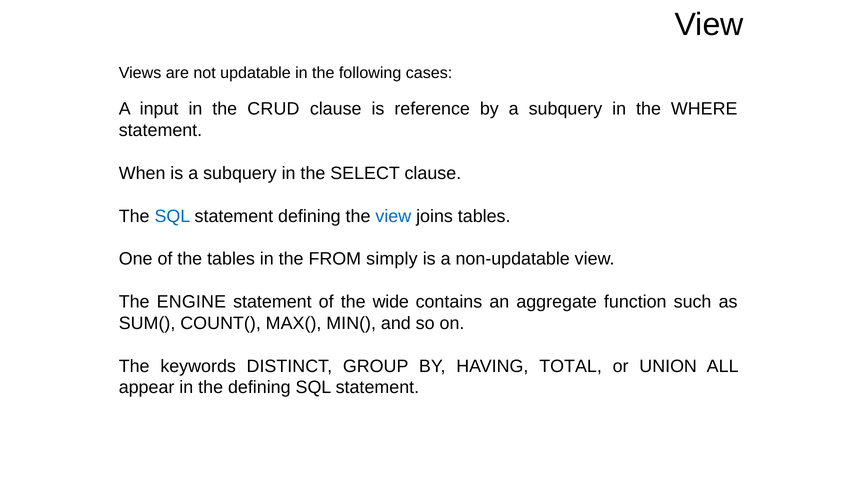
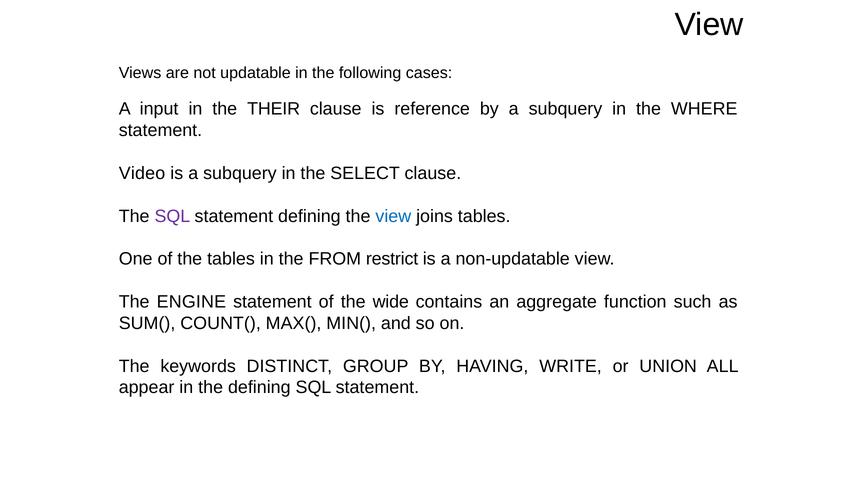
CRUD: CRUD -> THEIR
When: When -> Video
SQL at (172, 216) colour: blue -> purple
simply: simply -> restrict
TOTAL: TOTAL -> WRITE
